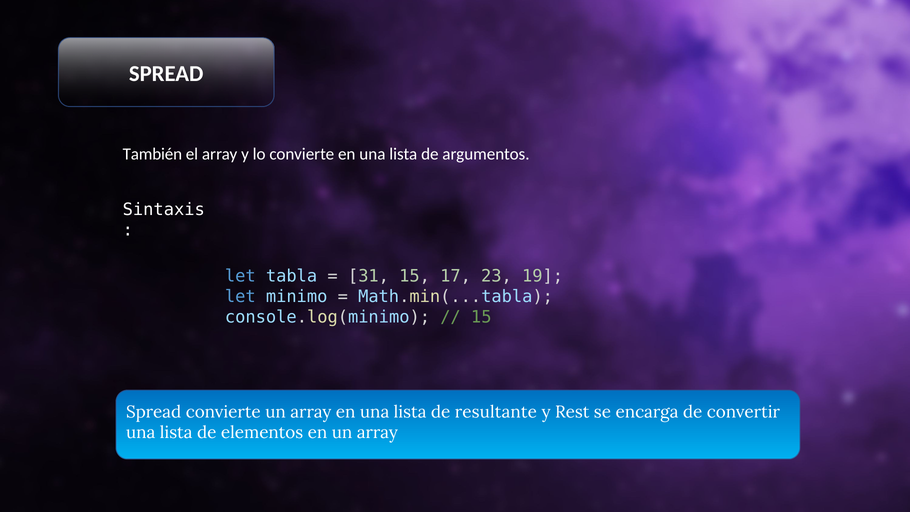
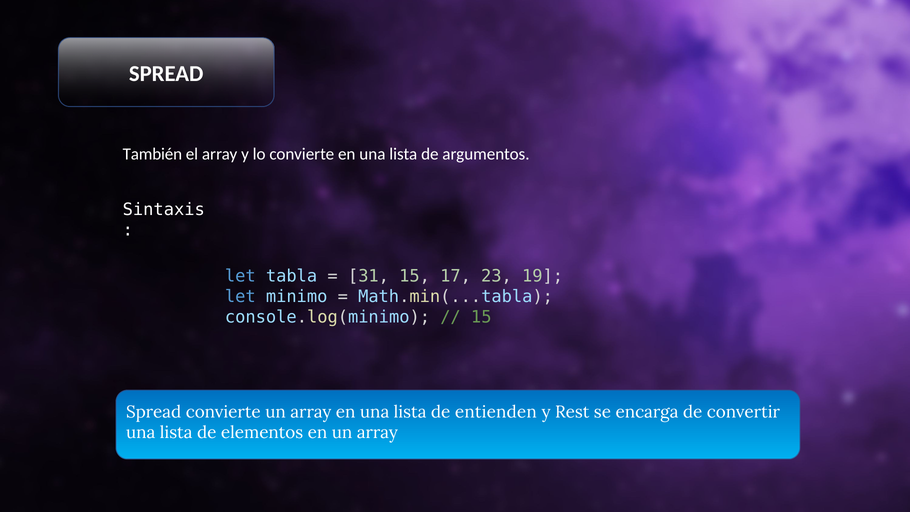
resultante: resultante -> entienden
